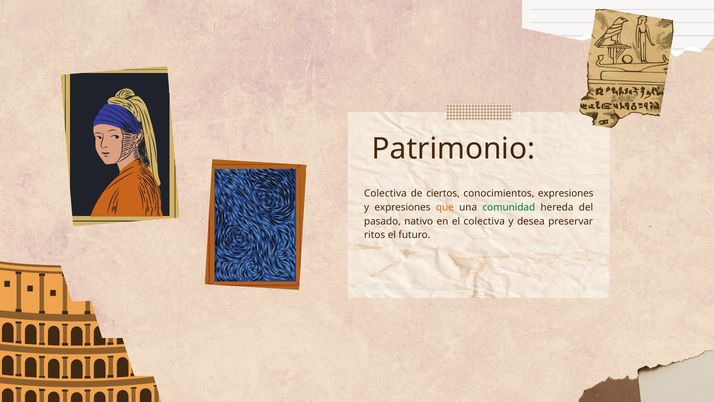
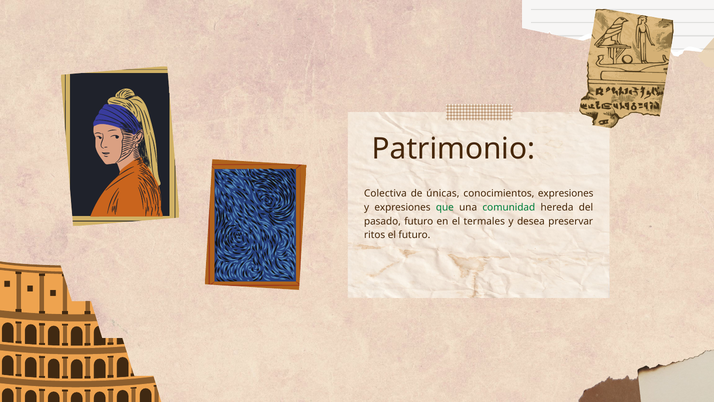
ciertos: ciertos -> únicas
que colour: orange -> green
pasado nativo: nativo -> futuro
el colectiva: colectiva -> termales
